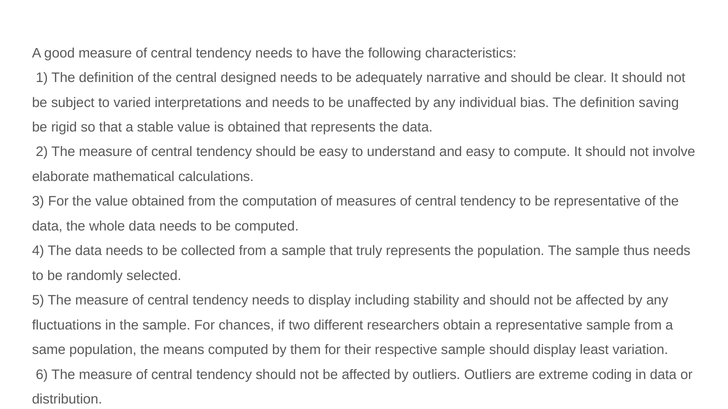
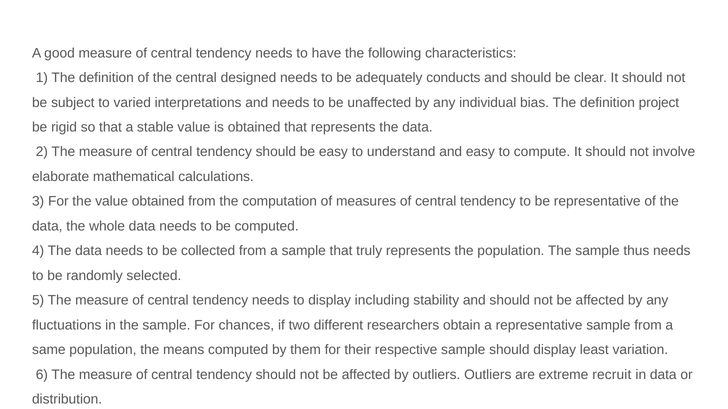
narrative: narrative -> conducts
saving: saving -> project
coding: coding -> recruit
